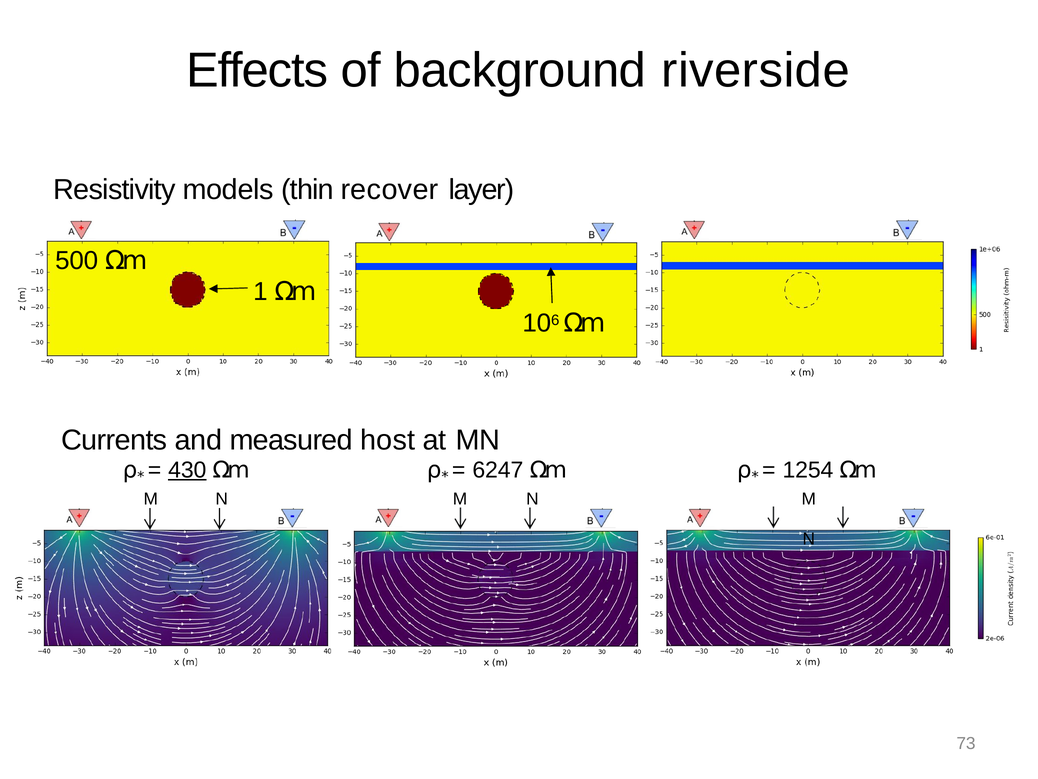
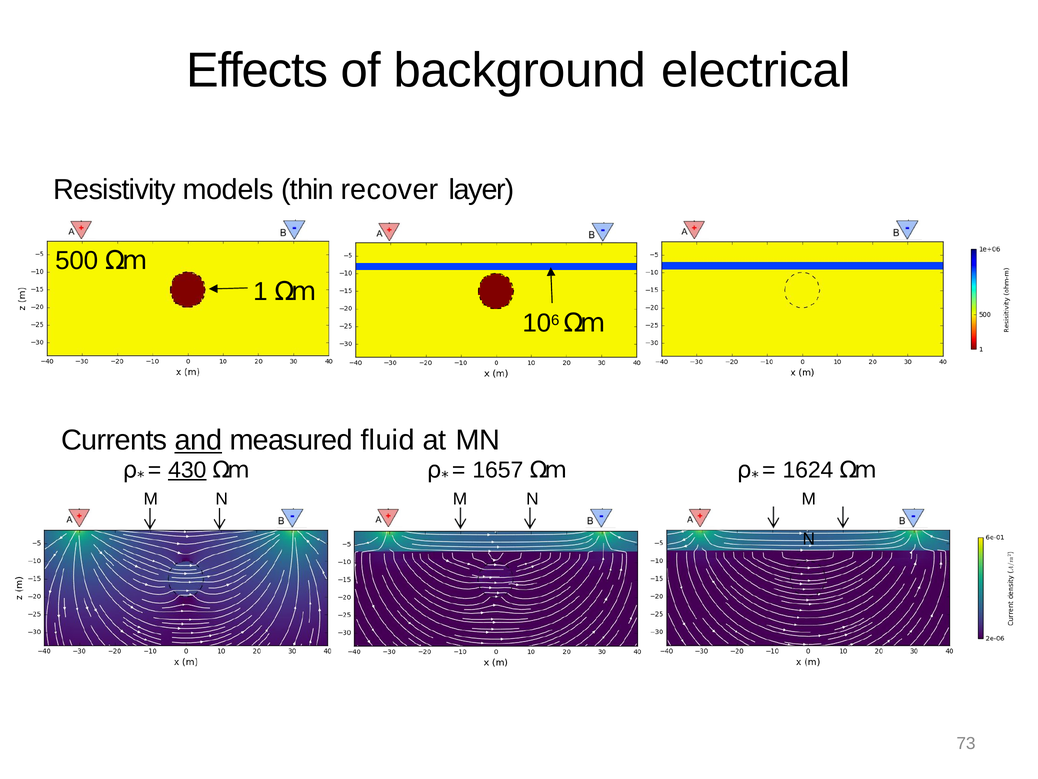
riverside: riverside -> electrical
and underline: none -> present
host: host -> fluid
6247: 6247 -> 1657
1254: 1254 -> 1624
